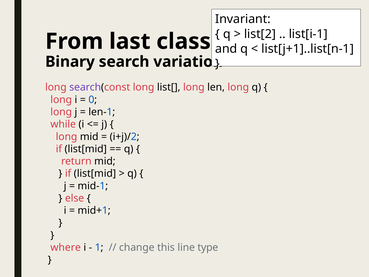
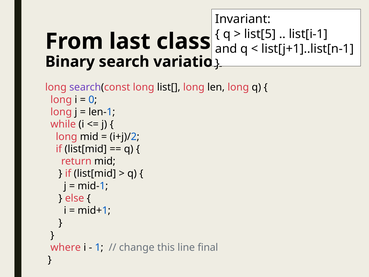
list[2: list[2 -> list[5
type: type -> final
